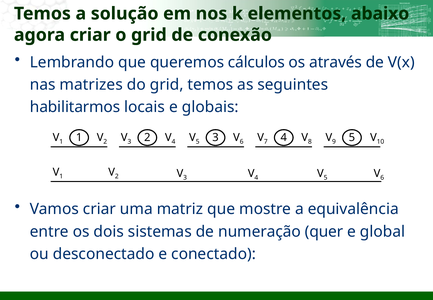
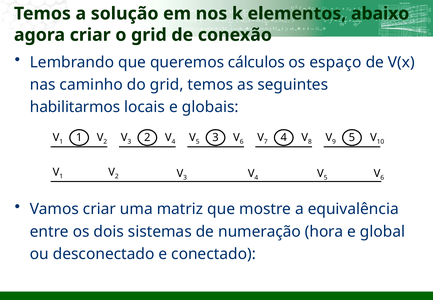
através: através -> espaço
matrizes: matrizes -> caminho
quer: quer -> hora
